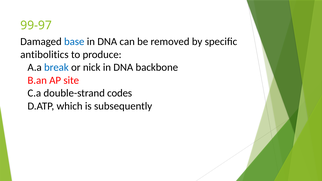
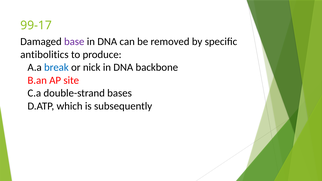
99-97: 99-97 -> 99-17
base colour: blue -> purple
codes: codes -> bases
